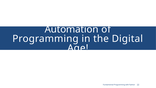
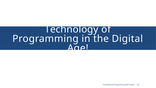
Automation: Automation -> Technology
